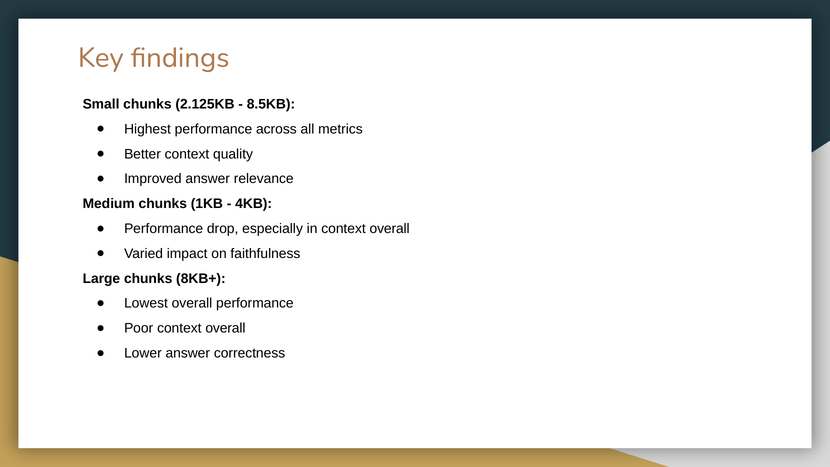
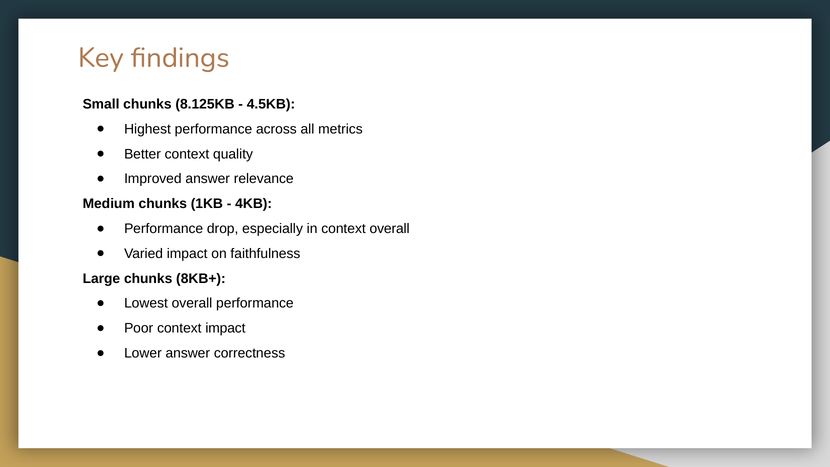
2.125KB: 2.125KB -> 8.125KB
8.5KB: 8.5KB -> 4.5KB
Poor context overall: overall -> impact
